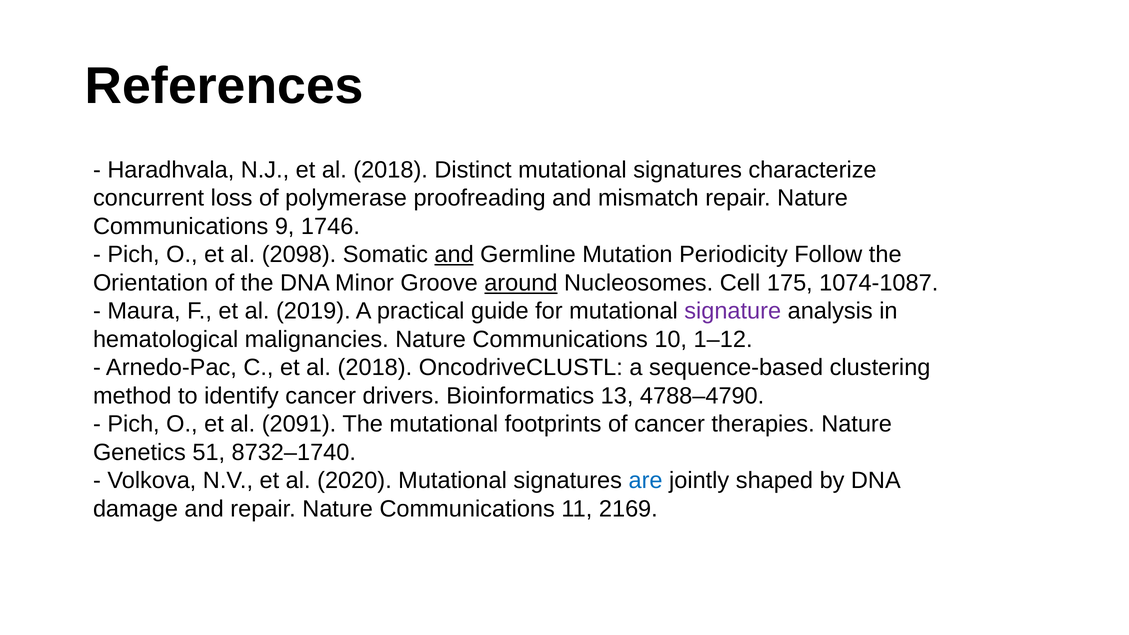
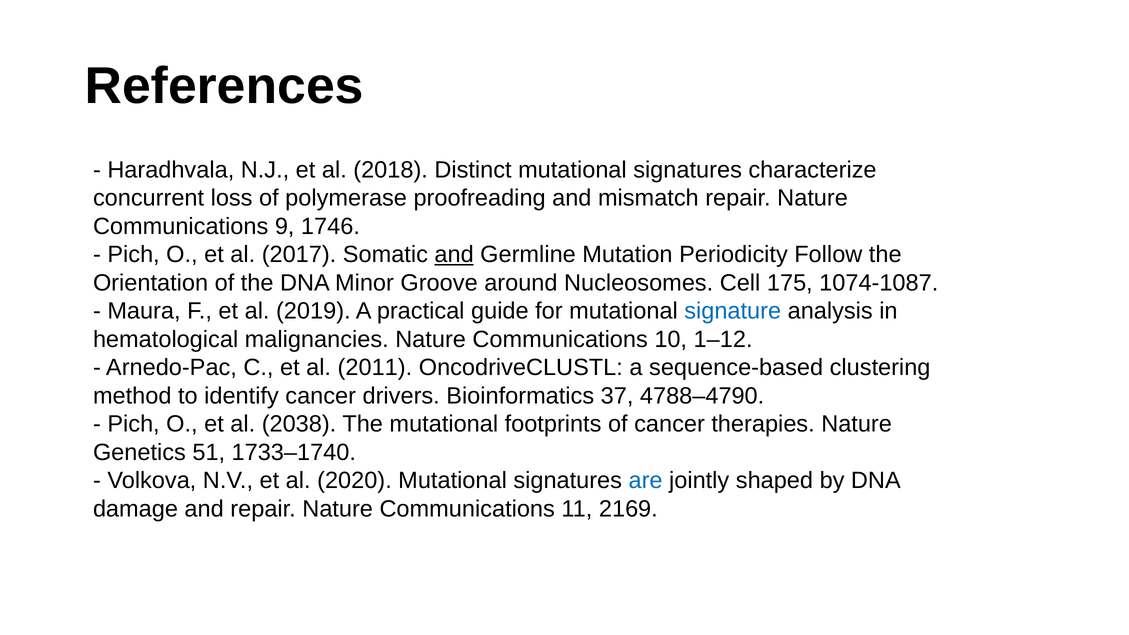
2098: 2098 -> 2017
around underline: present -> none
signature colour: purple -> blue
C et al 2018: 2018 -> 2011
13: 13 -> 37
2091: 2091 -> 2038
8732–1740: 8732–1740 -> 1733–1740
